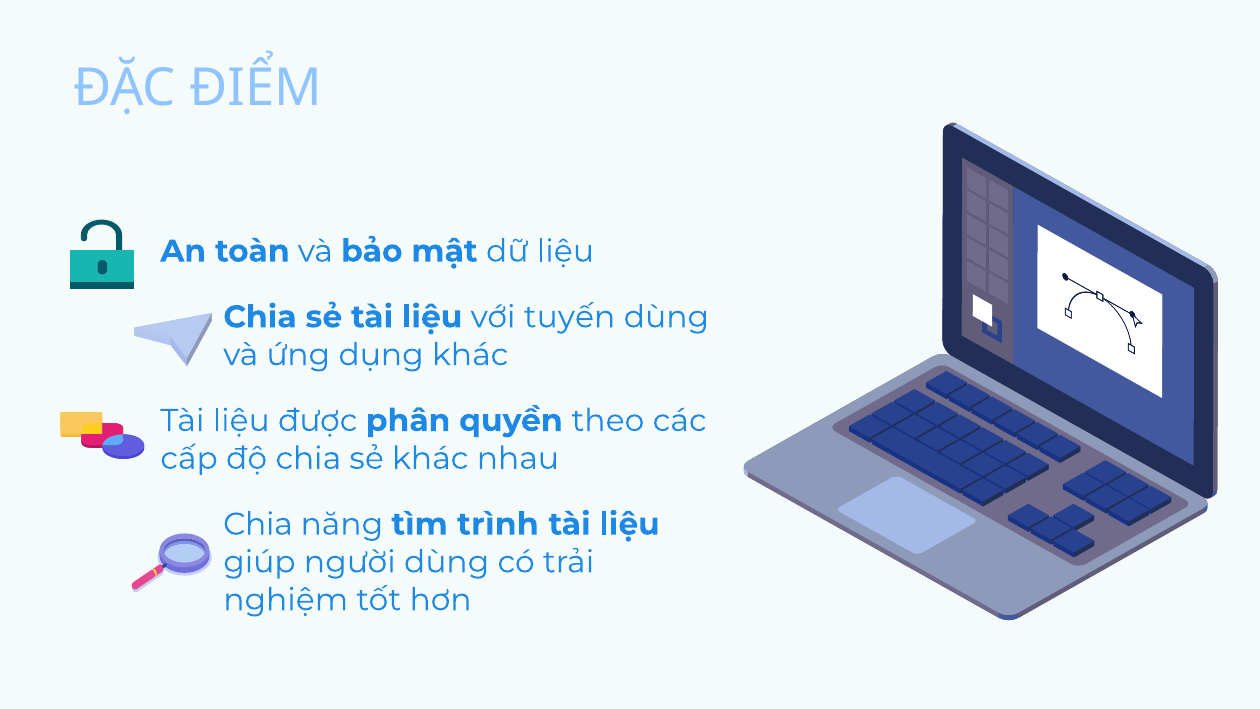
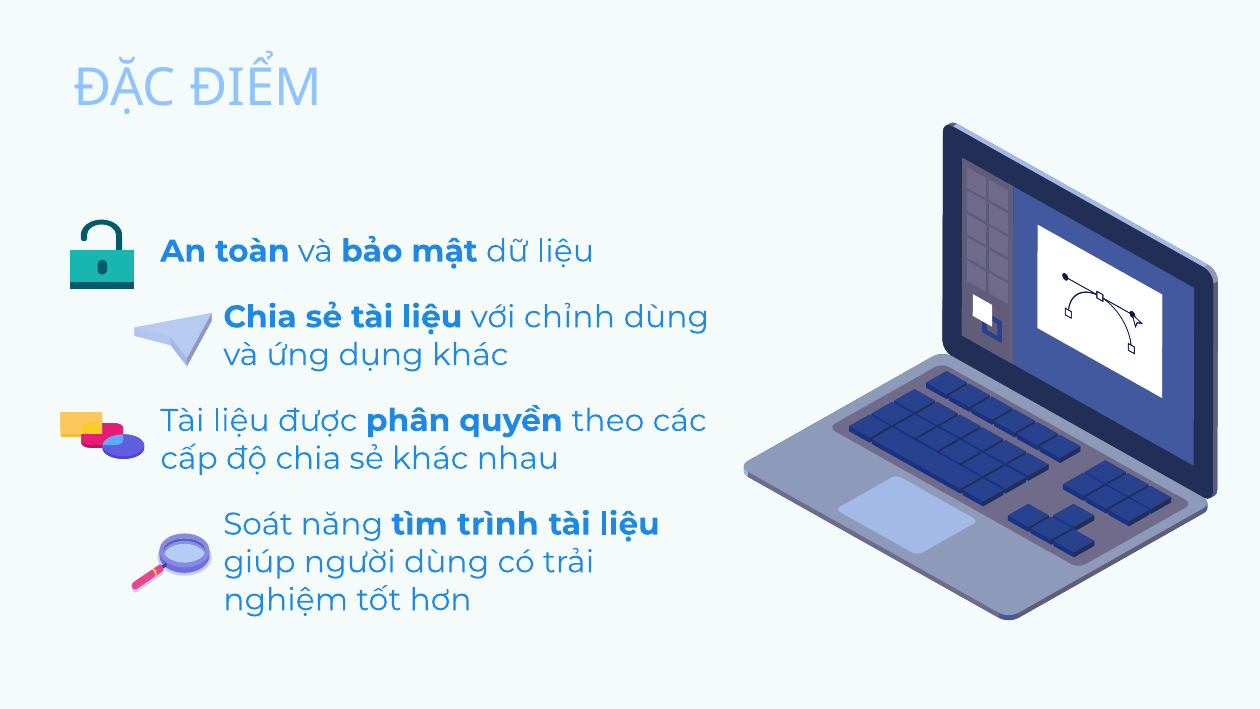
tuyến: tuyến -> chỉnh
Chia at (258, 524): Chia -> Soát
